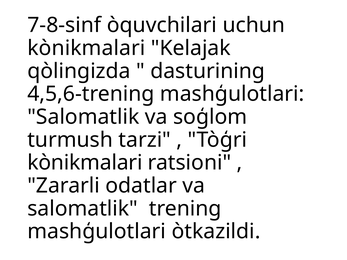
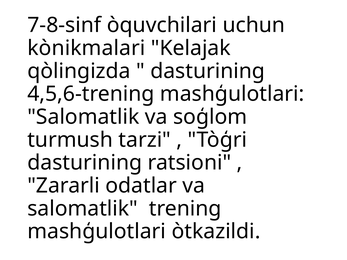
kònikmalari at (85, 163): kònikmalari -> dasturining
